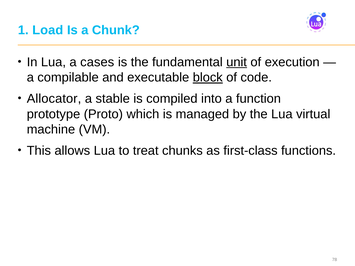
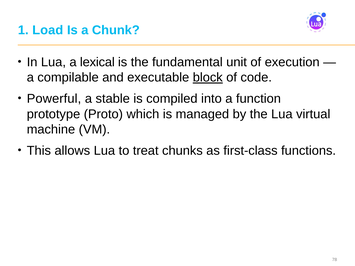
cases: cases -> lexical
unit underline: present -> none
Allocator: Allocator -> Powerful
